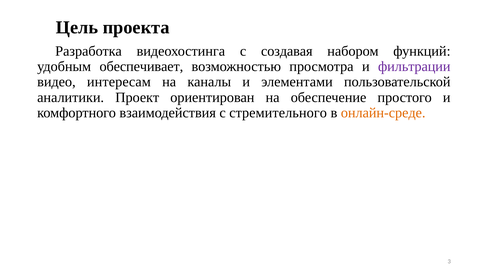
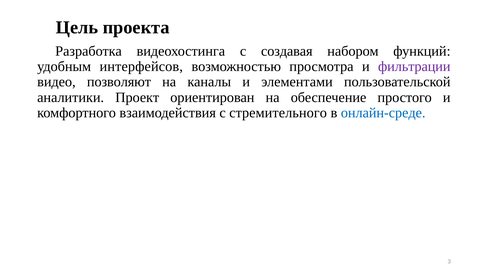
обеспечивает: обеспечивает -> интерфейсов
интересам: интересам -> позволяют
онлайн-среде colour: orange -> blue
